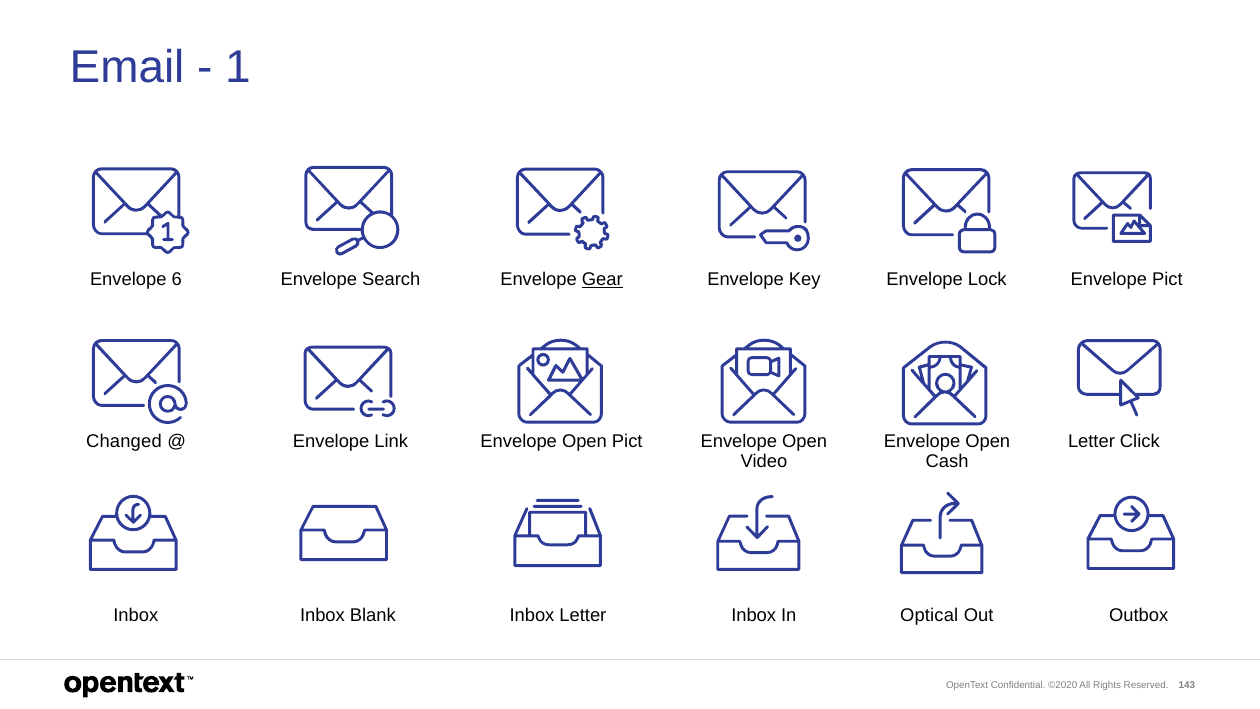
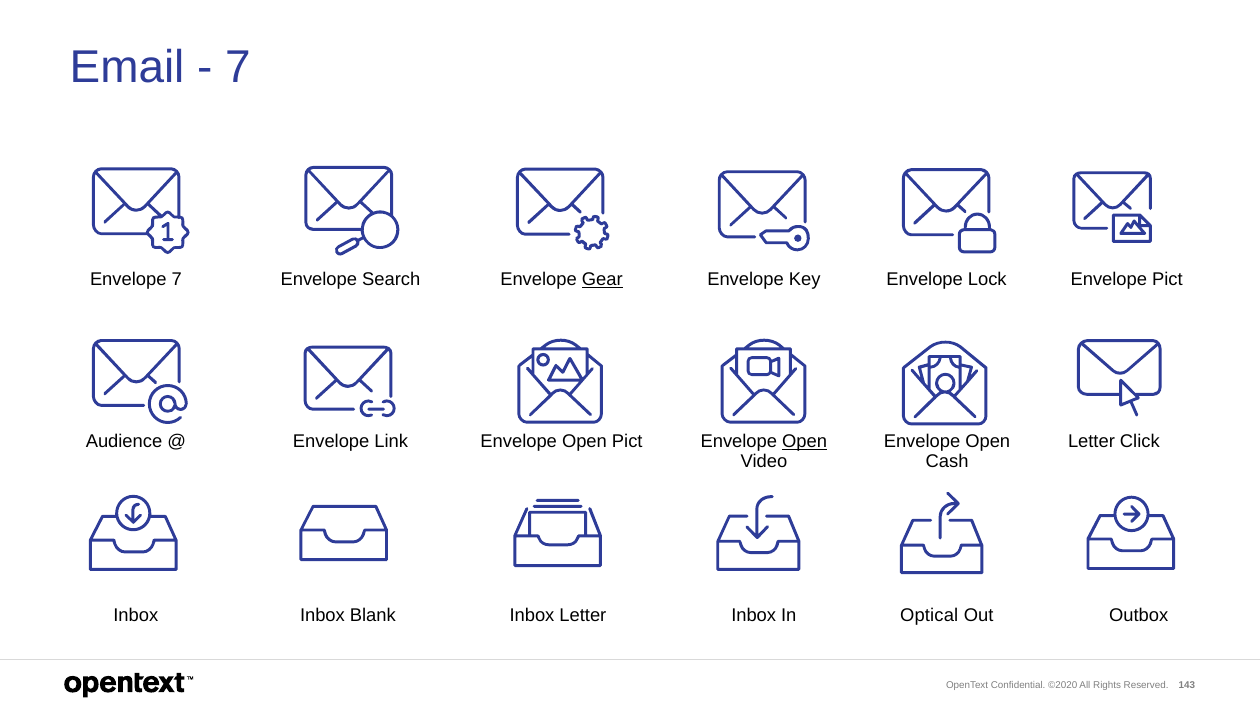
1 at (238, 68): 1 -> 7
Envelope 6: 6 -> 7
Changed: Changed -> Audience
Open at (805, 441) underline: none -> present
